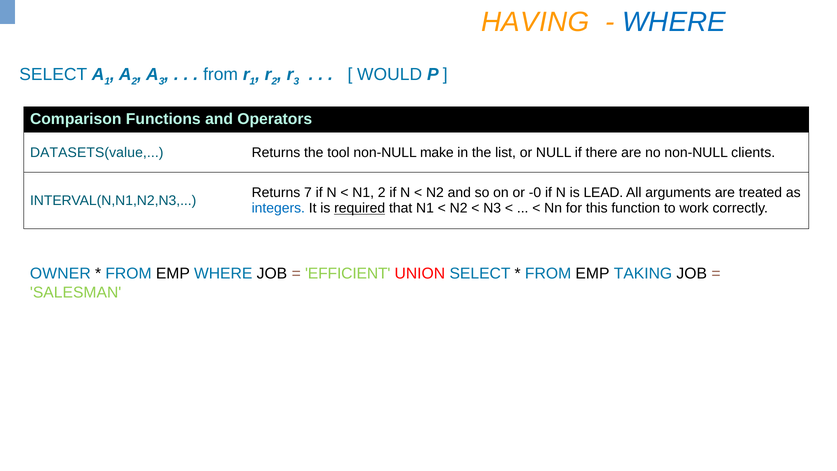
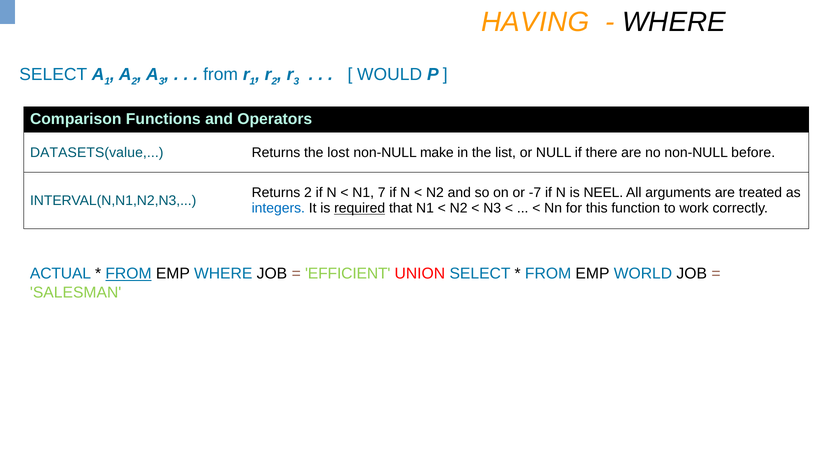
WHERE at (674, 22) colour: blue -> black
tool: tool -> lost
clients: clients -> before
Returns 7: 7 -> 2
N1 2: 2 -> 7
-0: -0 -> -7
LEAD: LEAD -> NEEL
OWNER: OWNER -> ACTUAL
FROM at (129, 274) underline: none -> present
TAKING: TAKING -> WORLD
